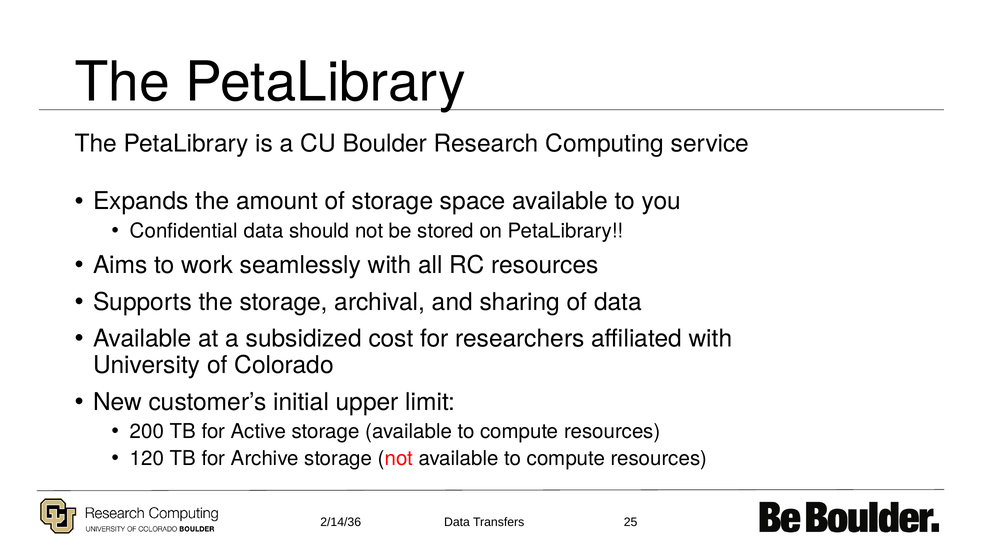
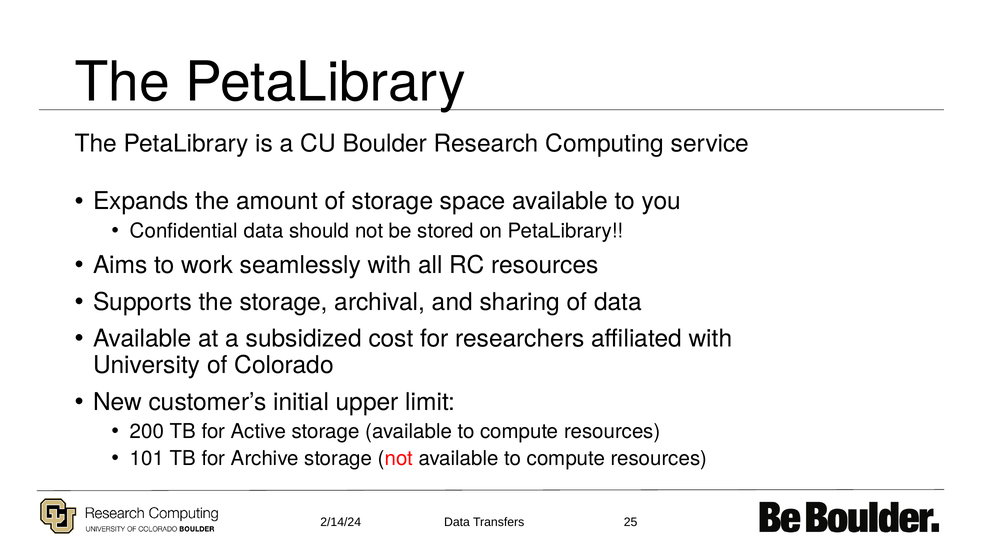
120: 120 -> 101
2/14/36: 2/14/36 -> 2/14/24
